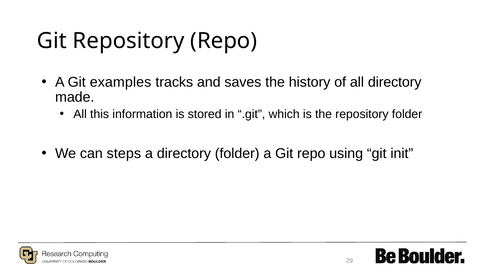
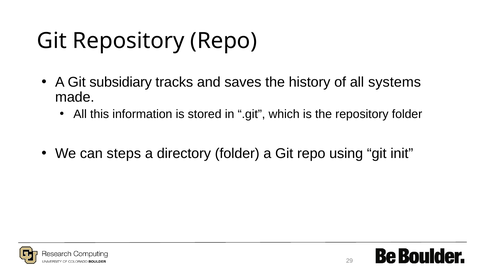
examples: examples -> subsidiary
all directory: directory -> systems
